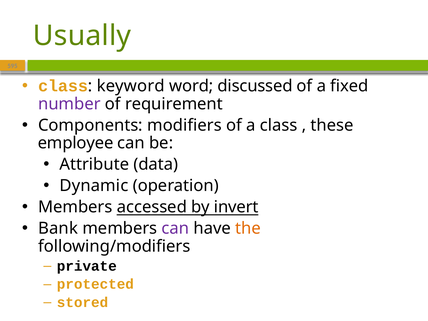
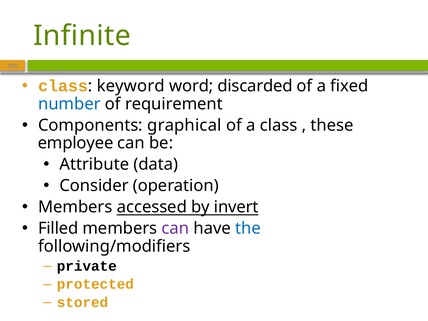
Usually: Usually -> Infinite
discussed: discussed -> discarded
number colour: purple -> blue
modifiers: modifiers -> graphical
Dynamic: Dynamic -> Consider
Bank: Bank -> Filled
the colour: orange -> blue
